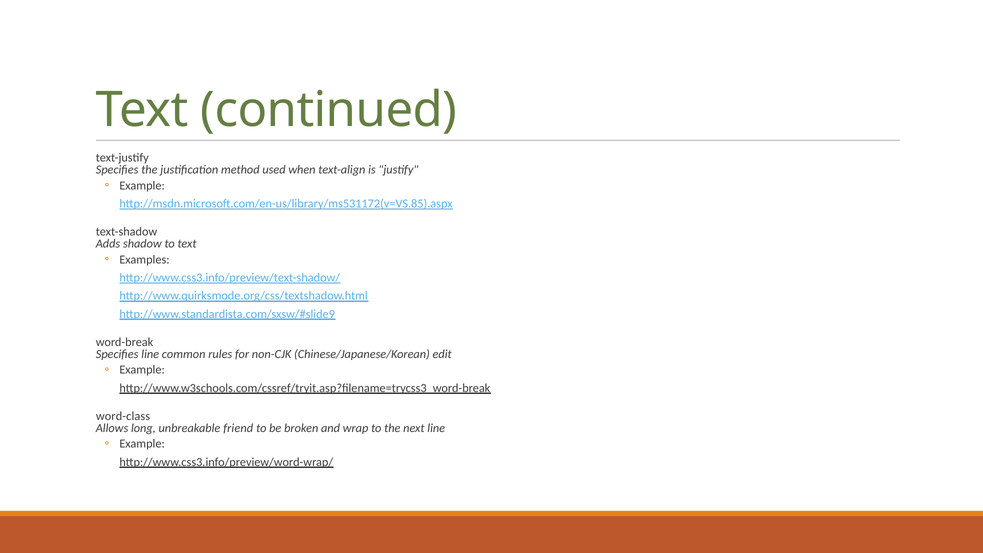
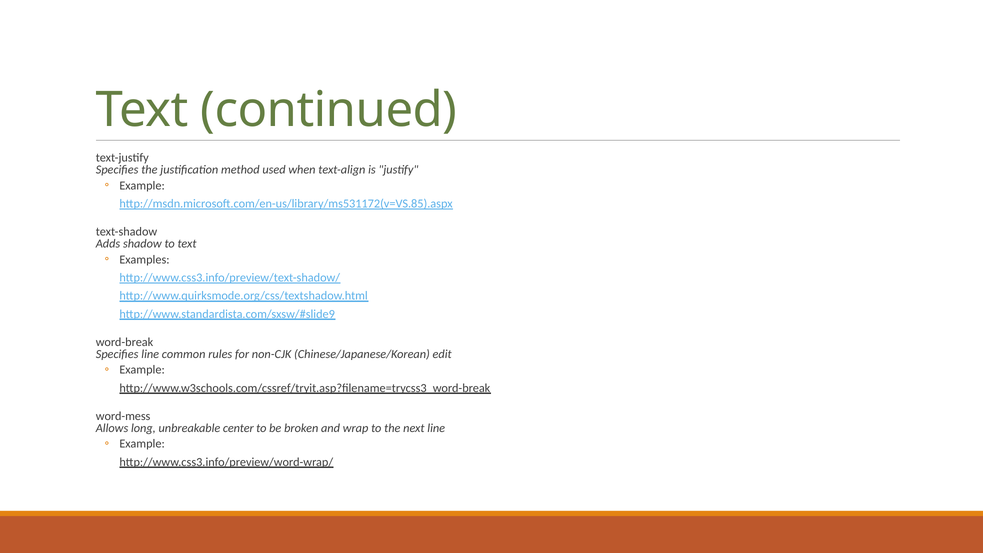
word-class: word-class -> word-mess
friend: friend -> center
